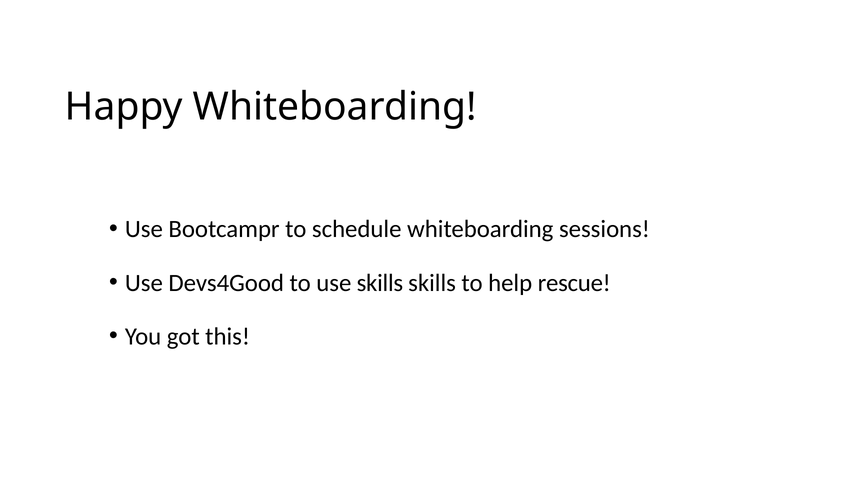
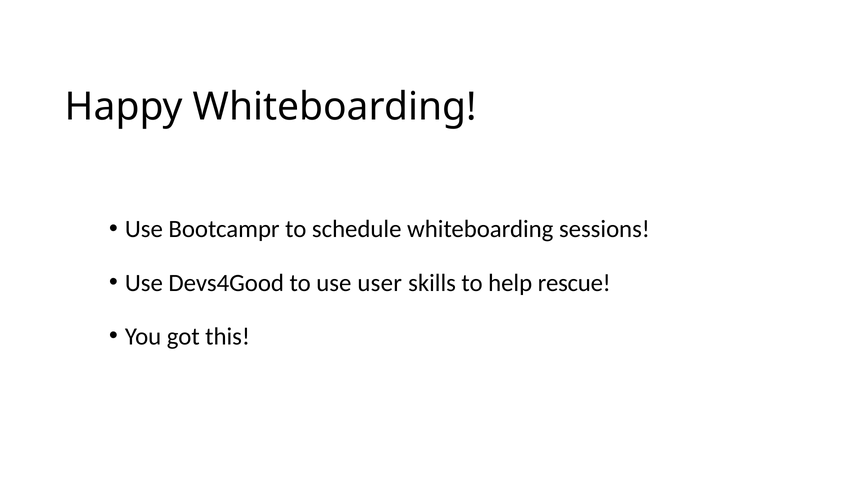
use skills: skills -> user
